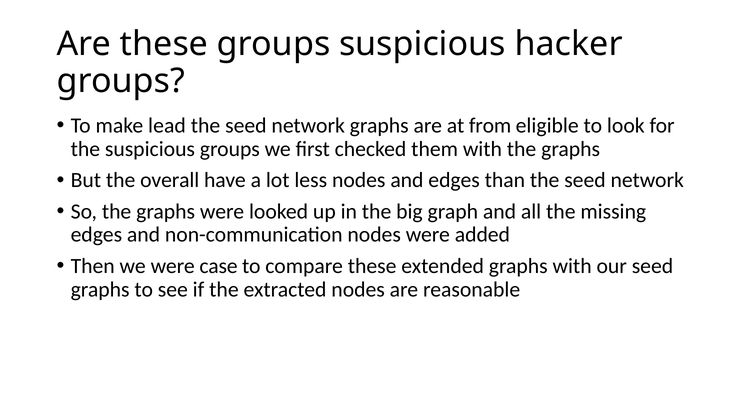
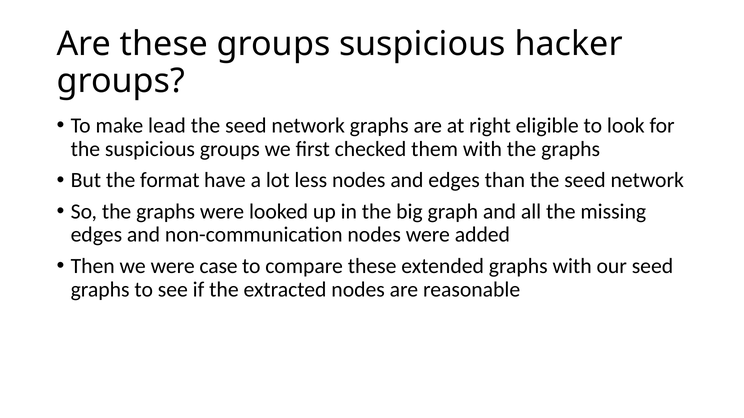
from: from -> right
overall: overall -> format
